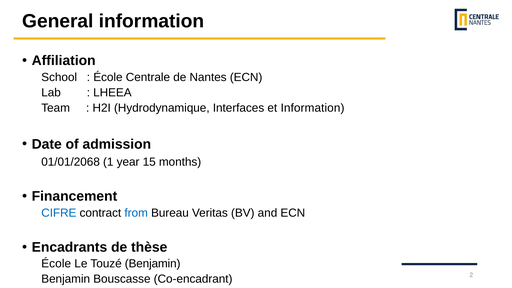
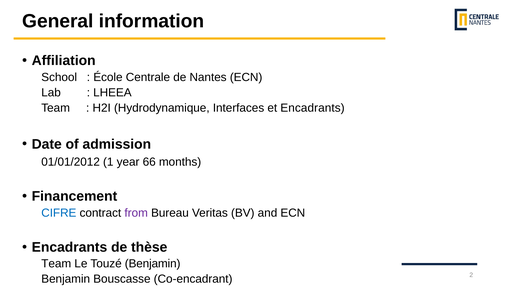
et Information: Information -> Encadrants
01/01/2068: 01/01/2068 -> 01/01/2012
15: 15 -> 66
from colour: blue -> purple
École at (56, 264): École -> Team
